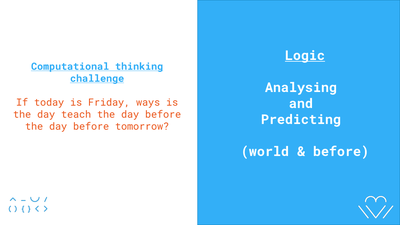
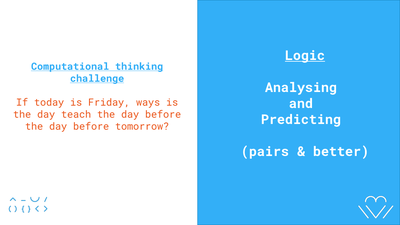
world: world -> pairs
before at (341, 152): before -> better
